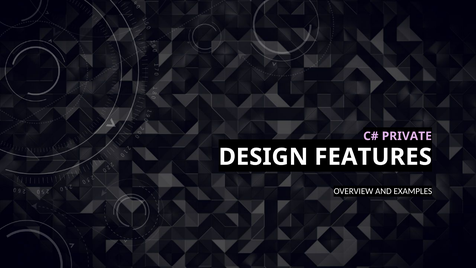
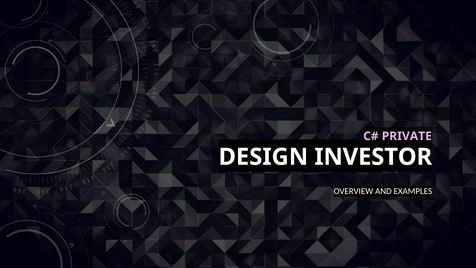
FEATURES: FEATURES -> INVESTOR
